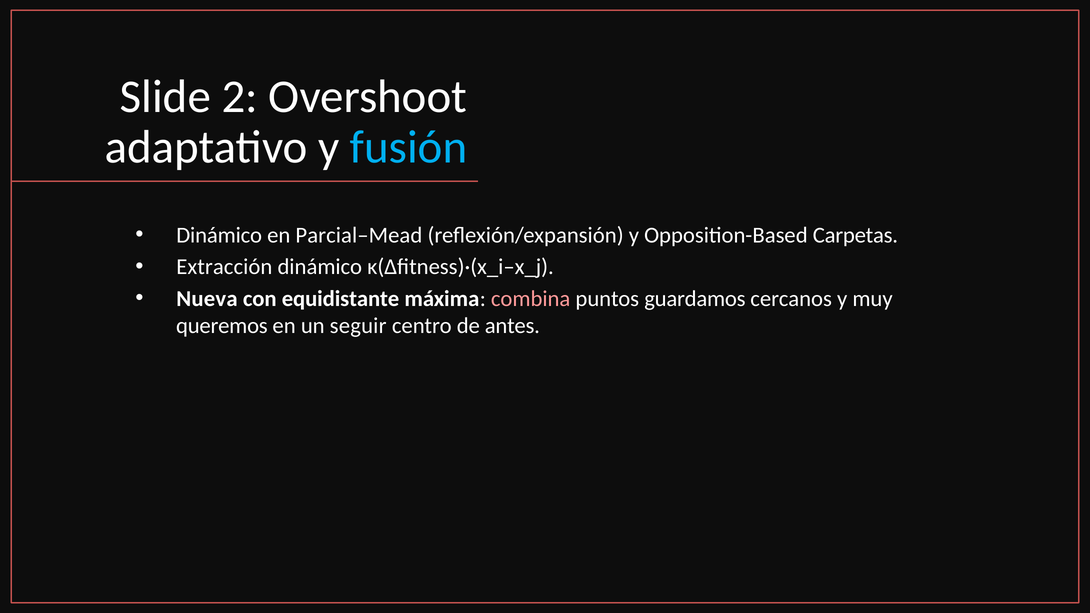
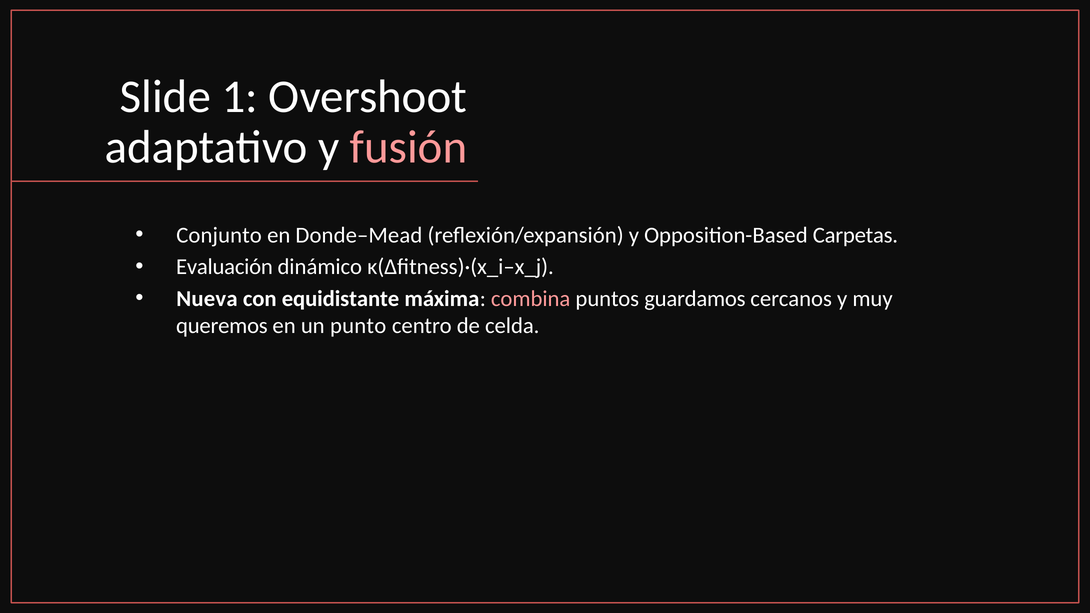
2: 2 -> 1
fusión colour: light blue -> pink
Dinámico at (219, 235): Dinámico -> Conjunto
Parcial–Mead: Parcial–Mead -> Donde–Mead
Extracción: Extracción -> Evaluación
seguir: seguir -> punto
antes: antes -> celda
